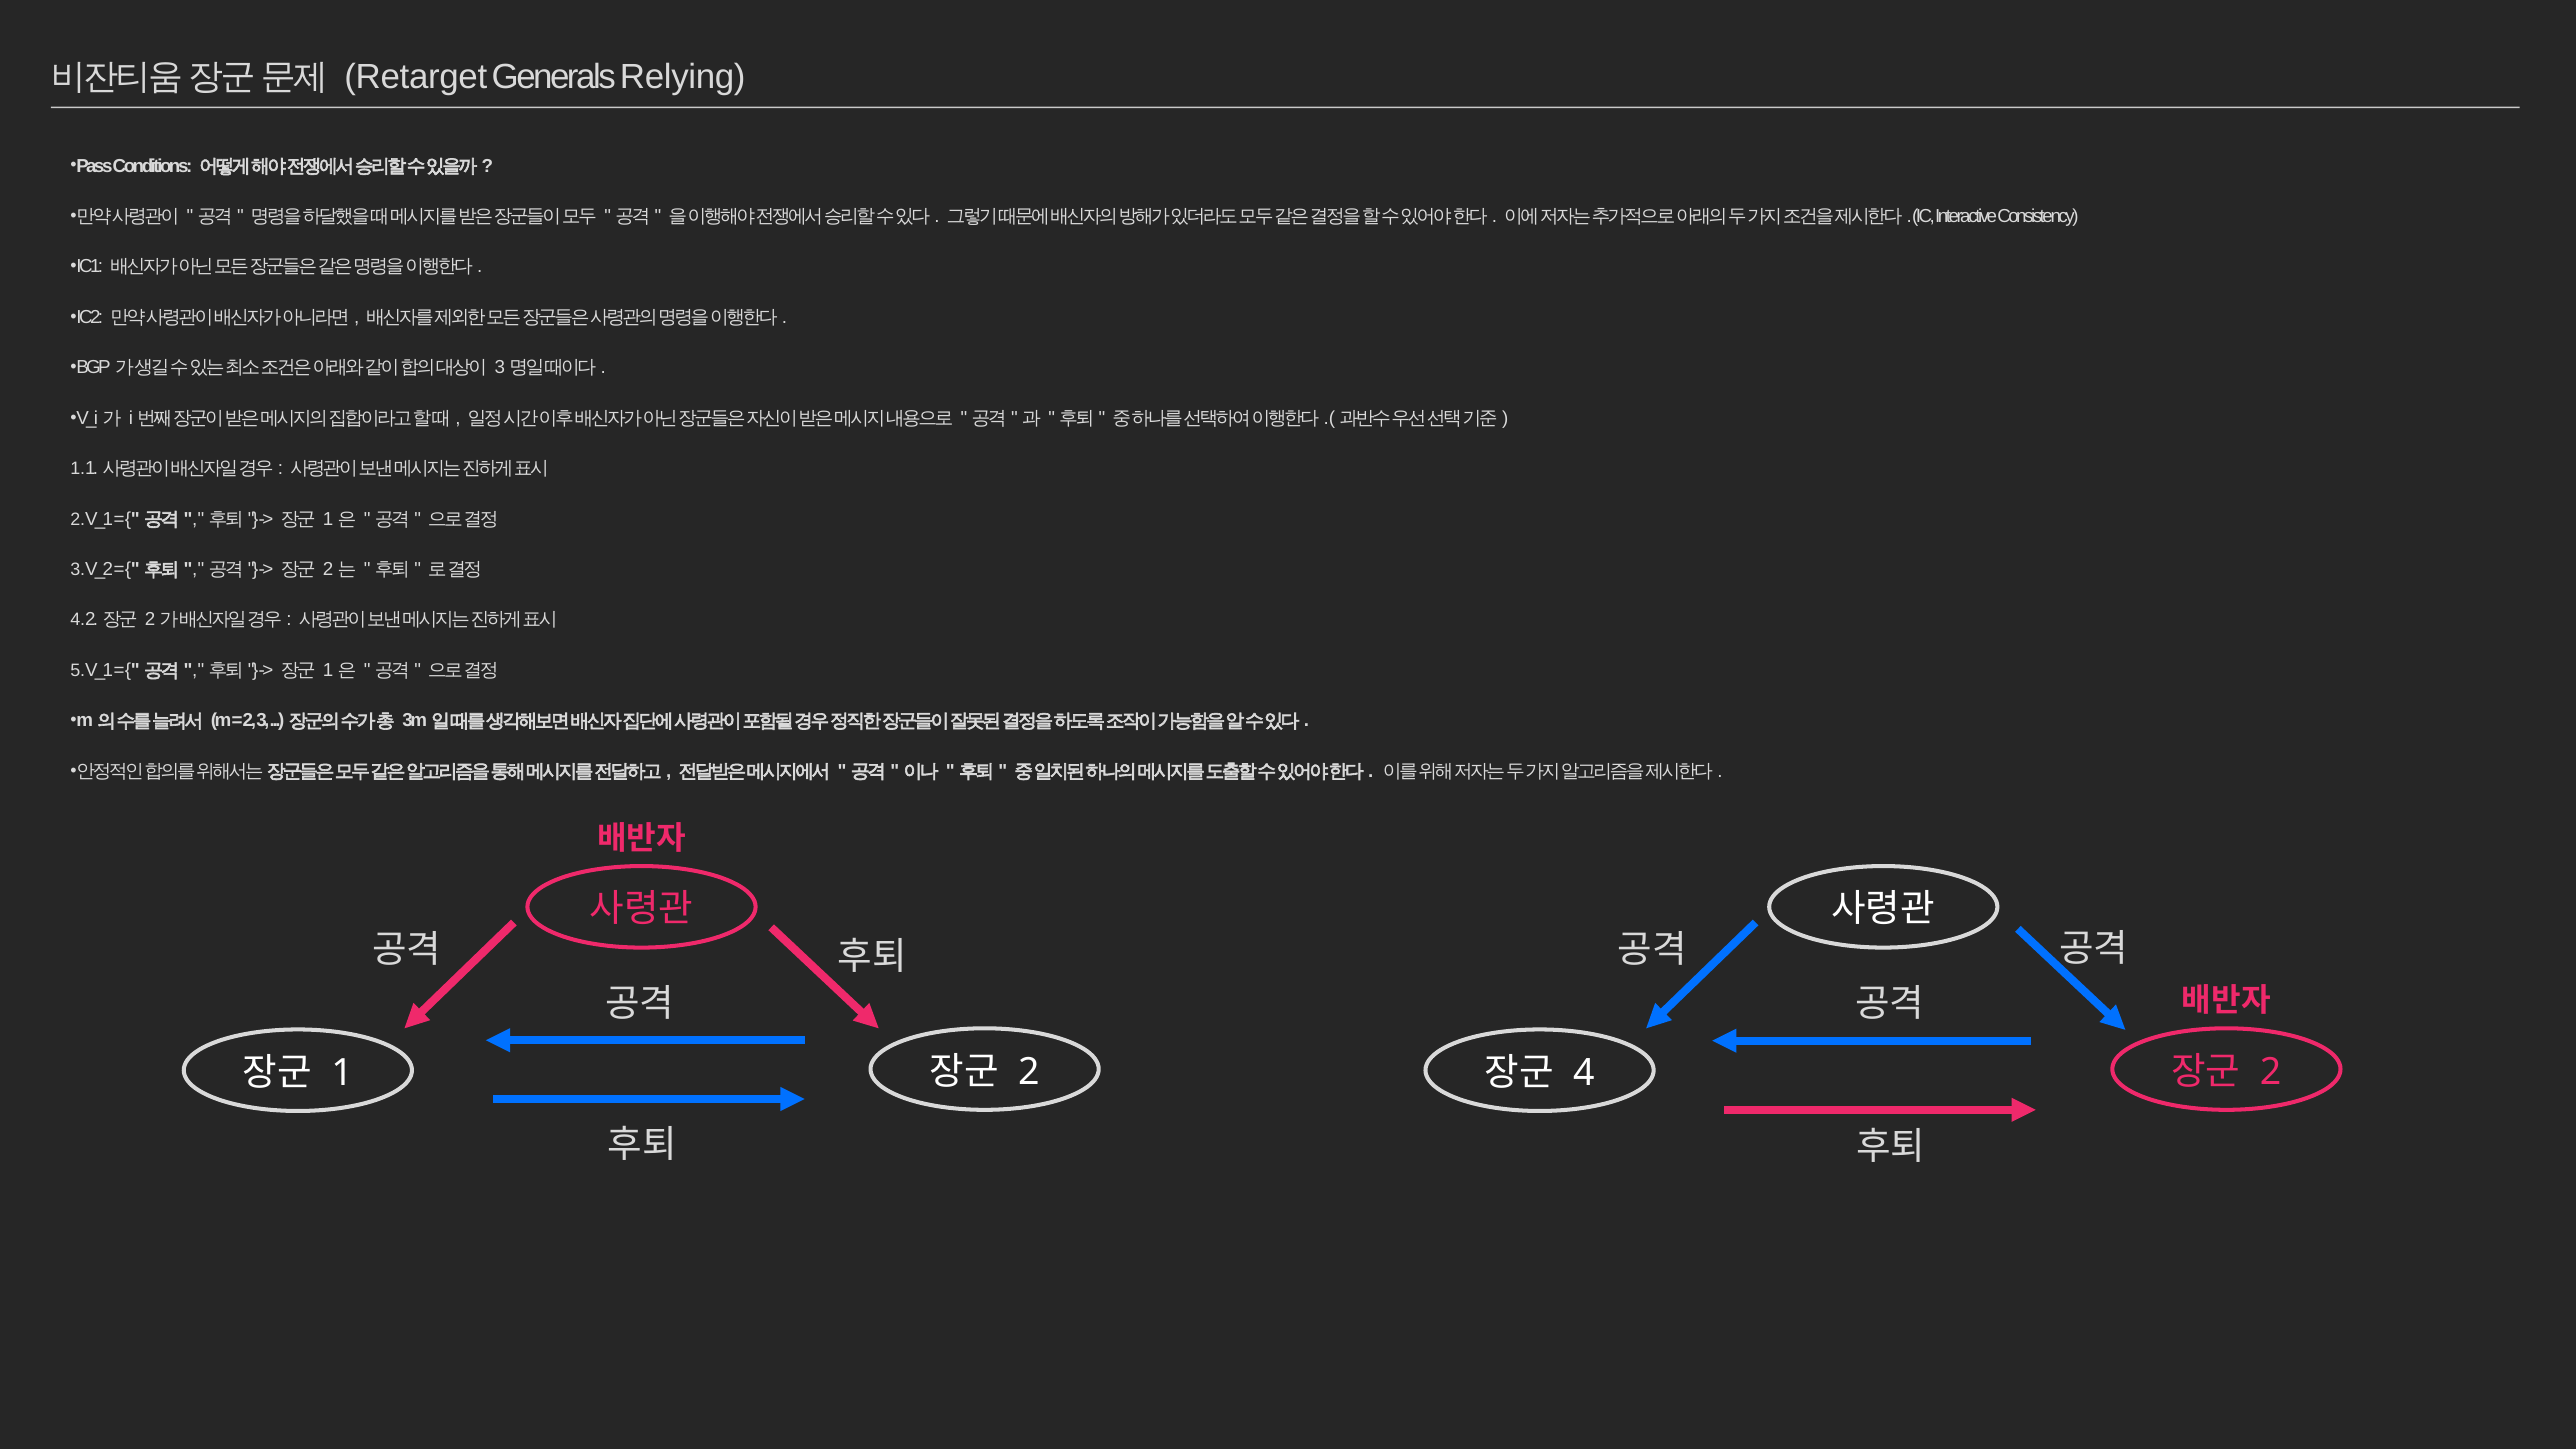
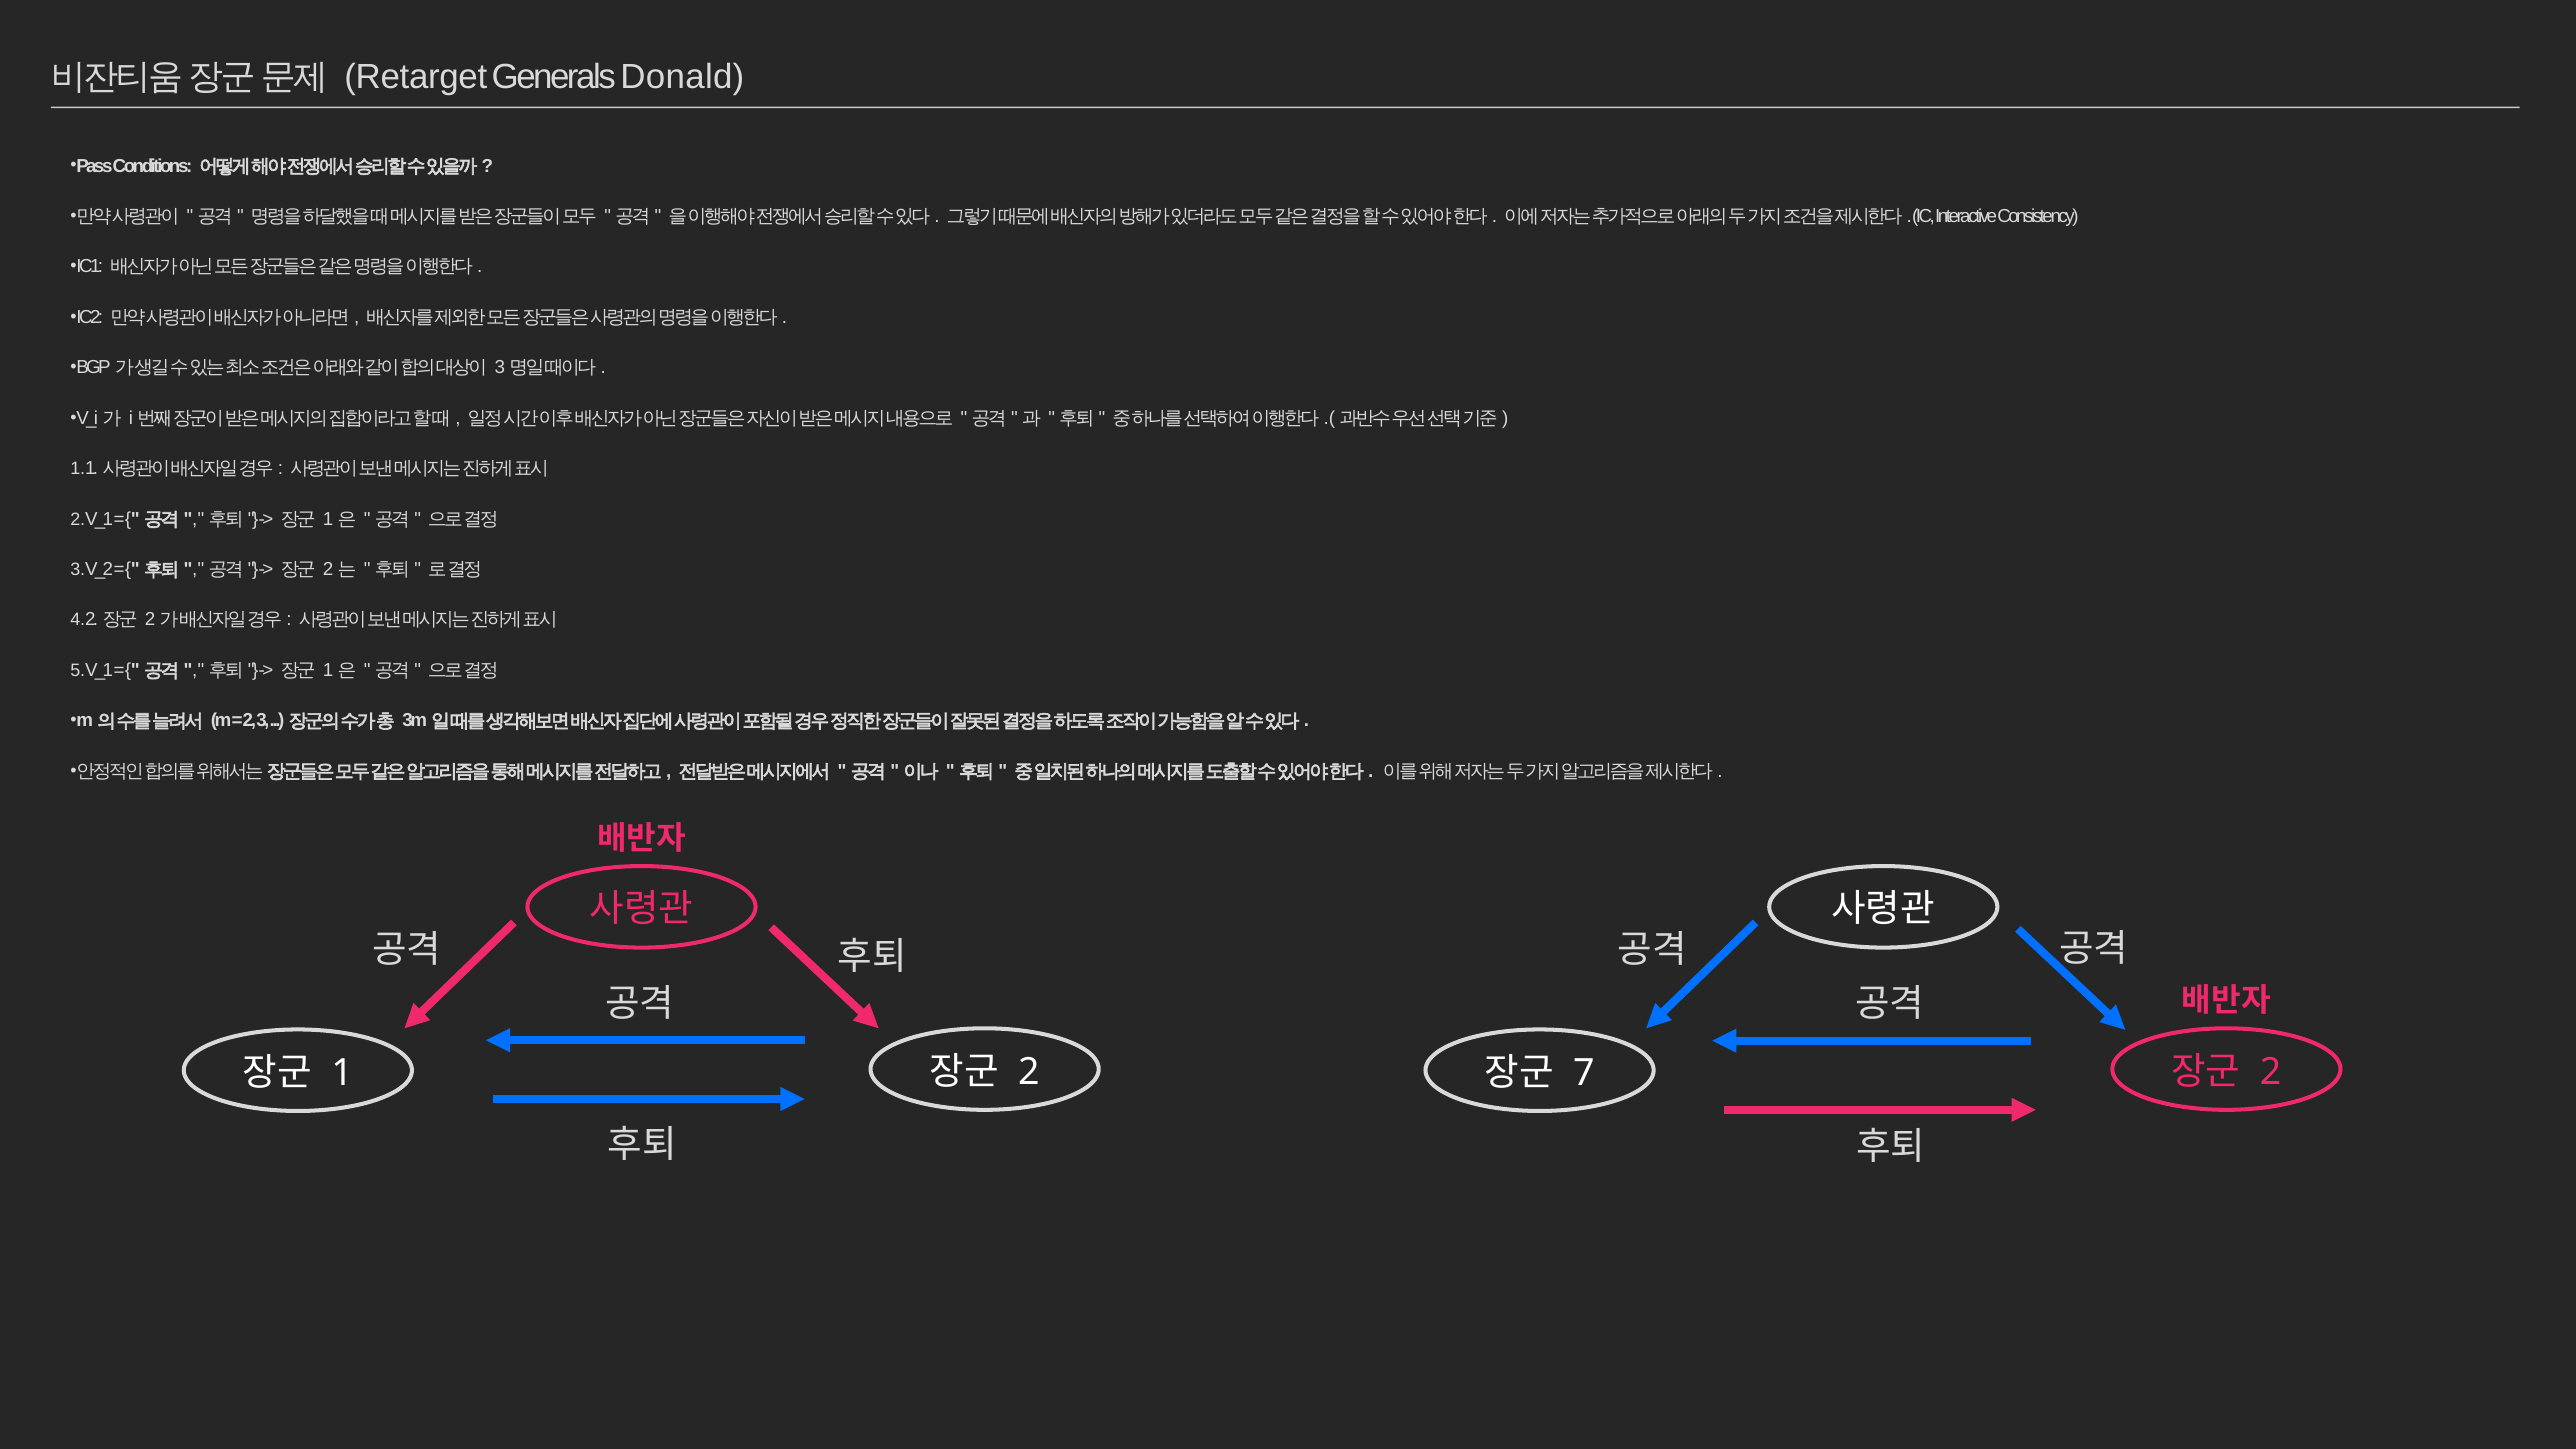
Relying: Relying -> Donald
4: 4 -> 7
